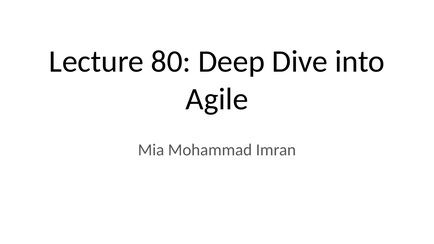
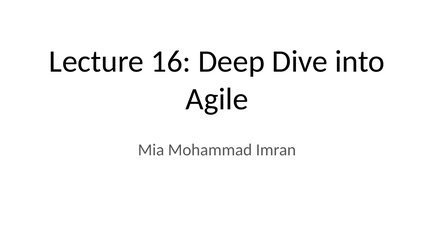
80: 80 -> 16
